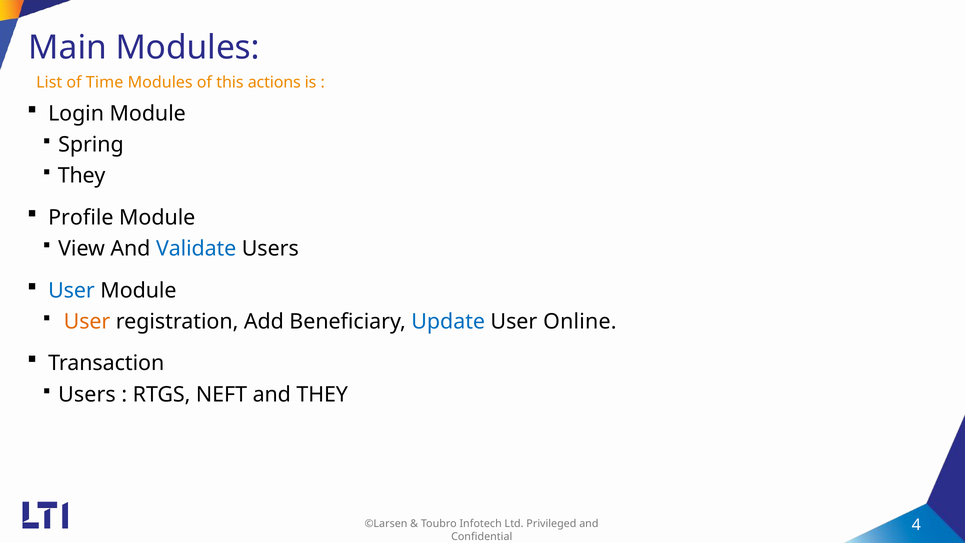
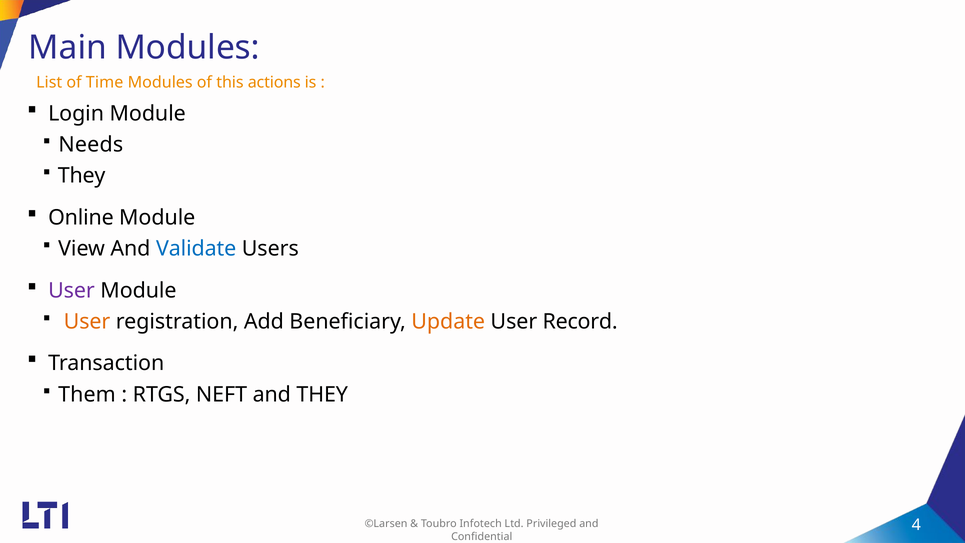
Spring: Spring -> Needs
Profile: Profile -> Online
User at (71, 290) colour: blue -> purple
Update colour: blue -> orange
Online: Online -> Record
Users at (87, 394): Users -> Them
